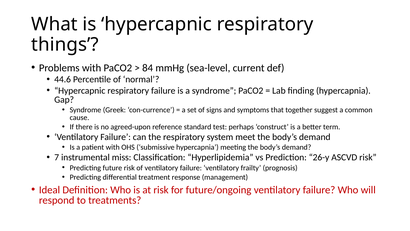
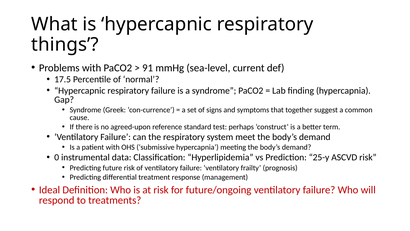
84: 84 -> 91
44.6: 44.6 -> 17.5
7: 7 -> 0
miss: miss -> data
26-y: 26-y -> 25-y
